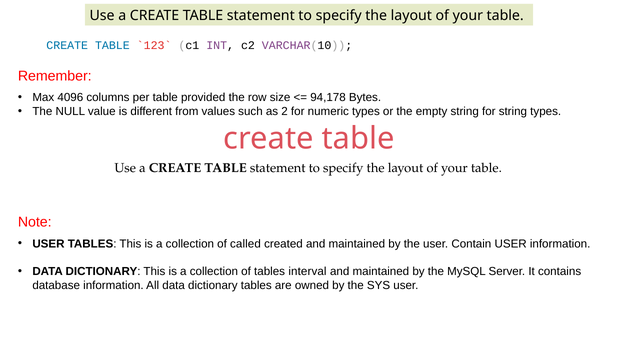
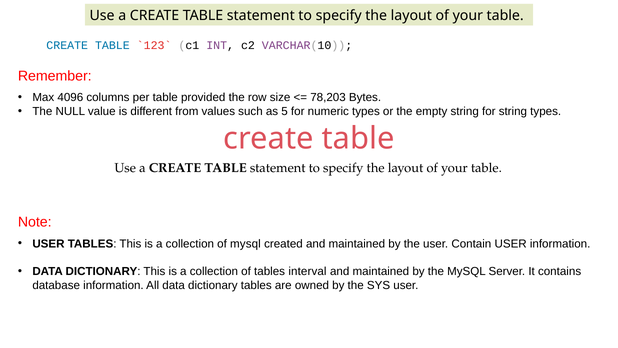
94,178: 94,178 -> 78,203
2: 2 -> 5
of called: called -> mysql
